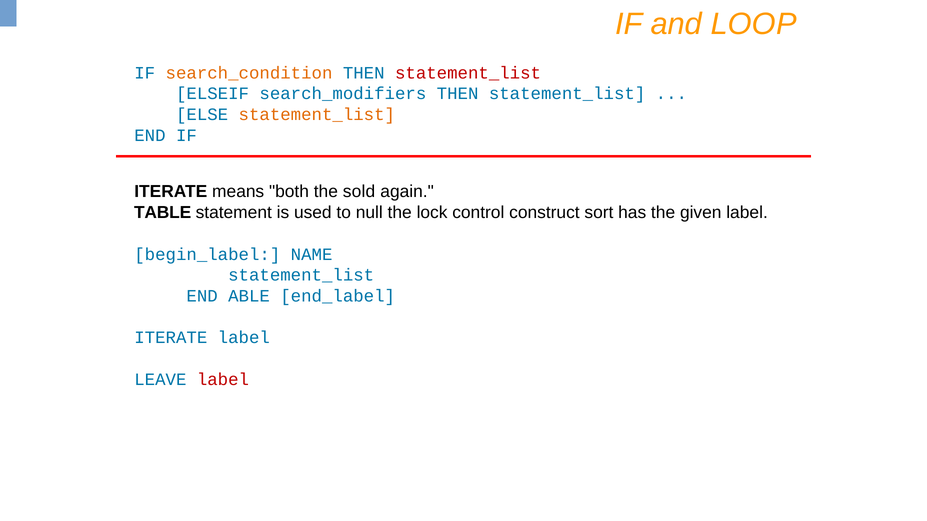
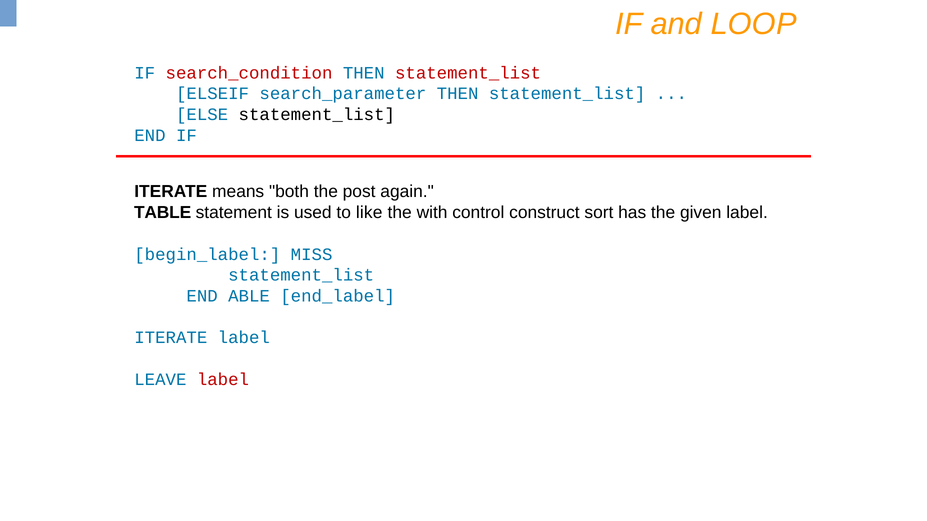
search_condition colour: orange -> red
search_modifiers: search_modifiers -> search_parameter
statement_list at (317, 115) colour: orange -> black
sold: sold -> post
null: null -> like
lock: lock -> with
NAME: NAME -> MISS
